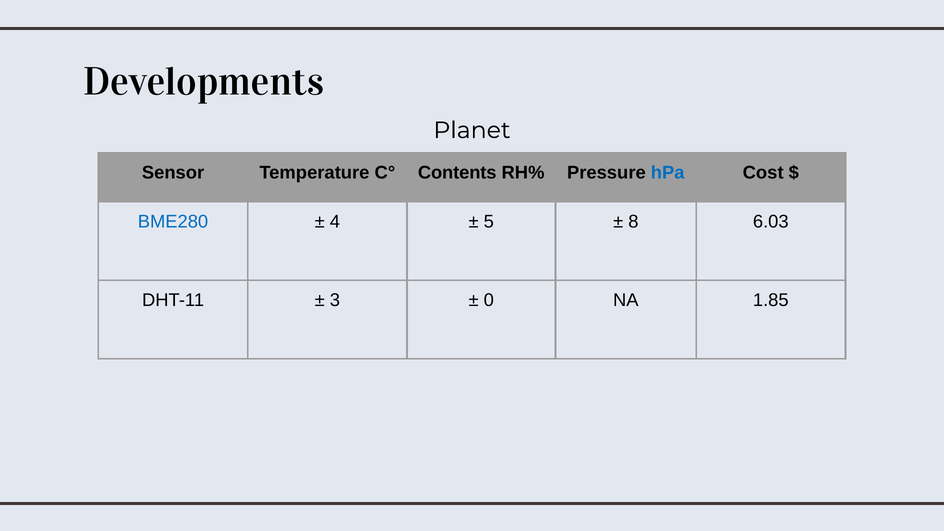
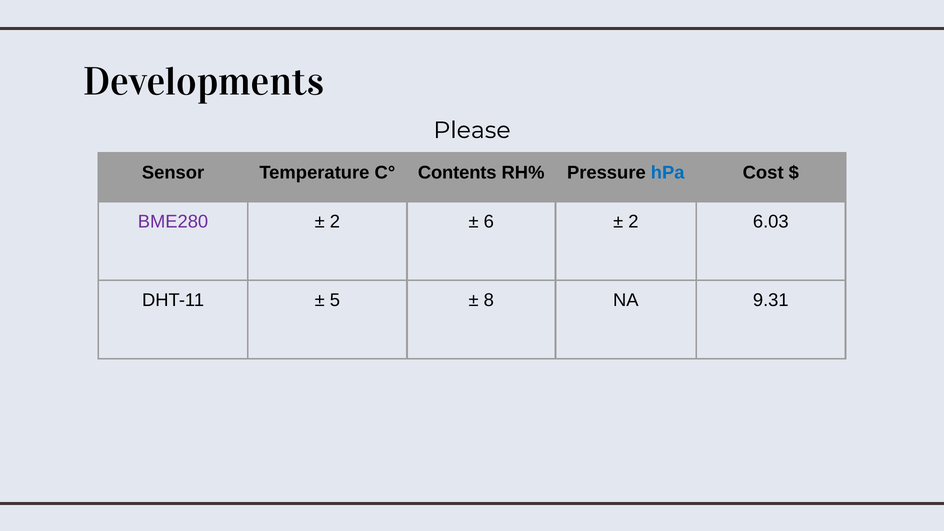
Planet: Planet -> Please
BME280 colour: blue -> purple
4 at (335, 222): 4 -> 2
5: 5 -> 6
8 at (633, 222): 8 -> 2
3: 3 -> 5
0: 0 -> 8
1.85: 1.85 -> 9.31
